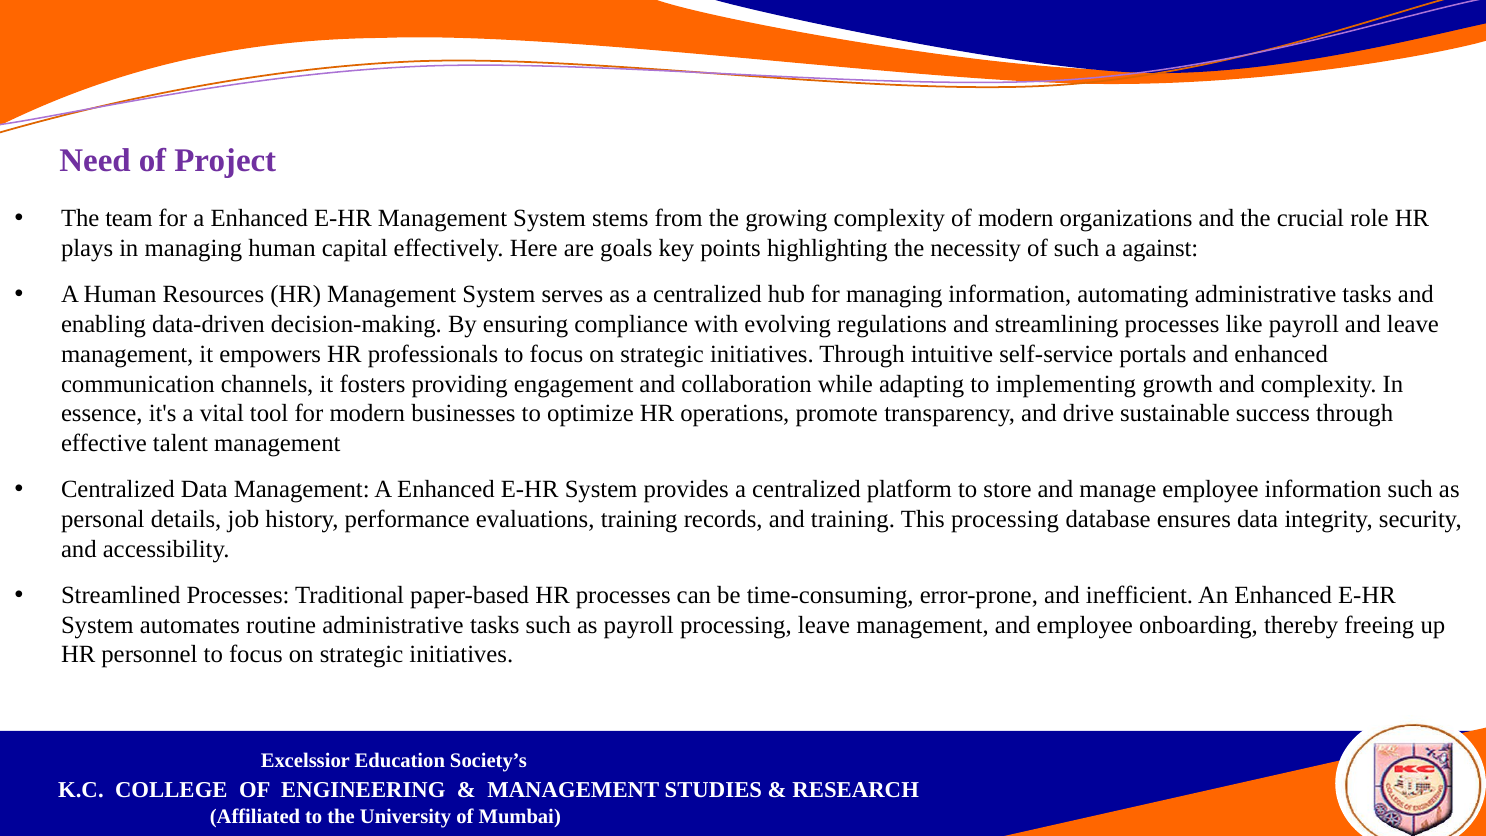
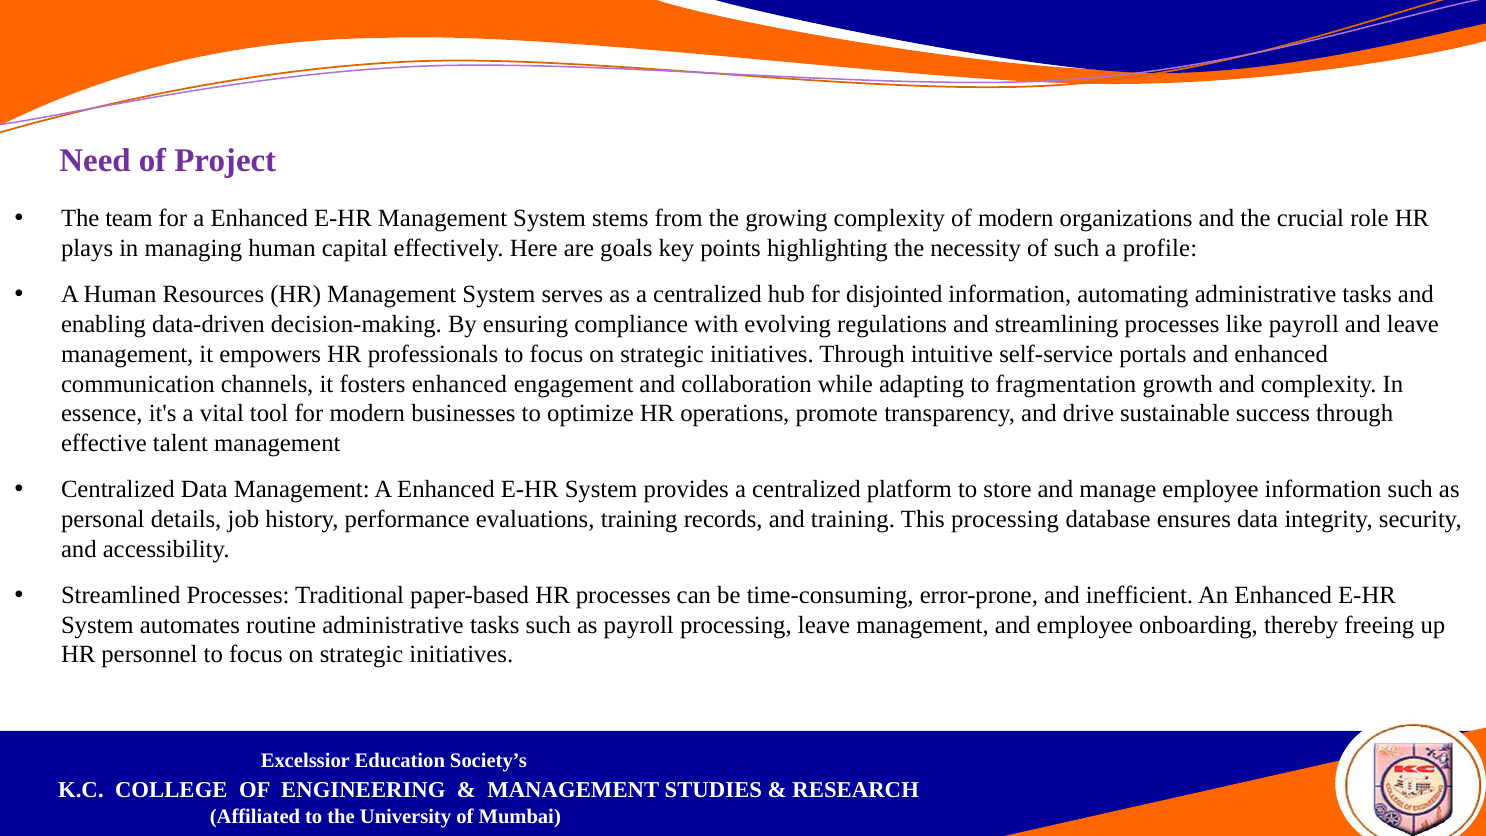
against: against -> profile
for managing: managing -> disjointed
fosters providing: providing -> enhanced
implementing: implementing -> fragmentation
